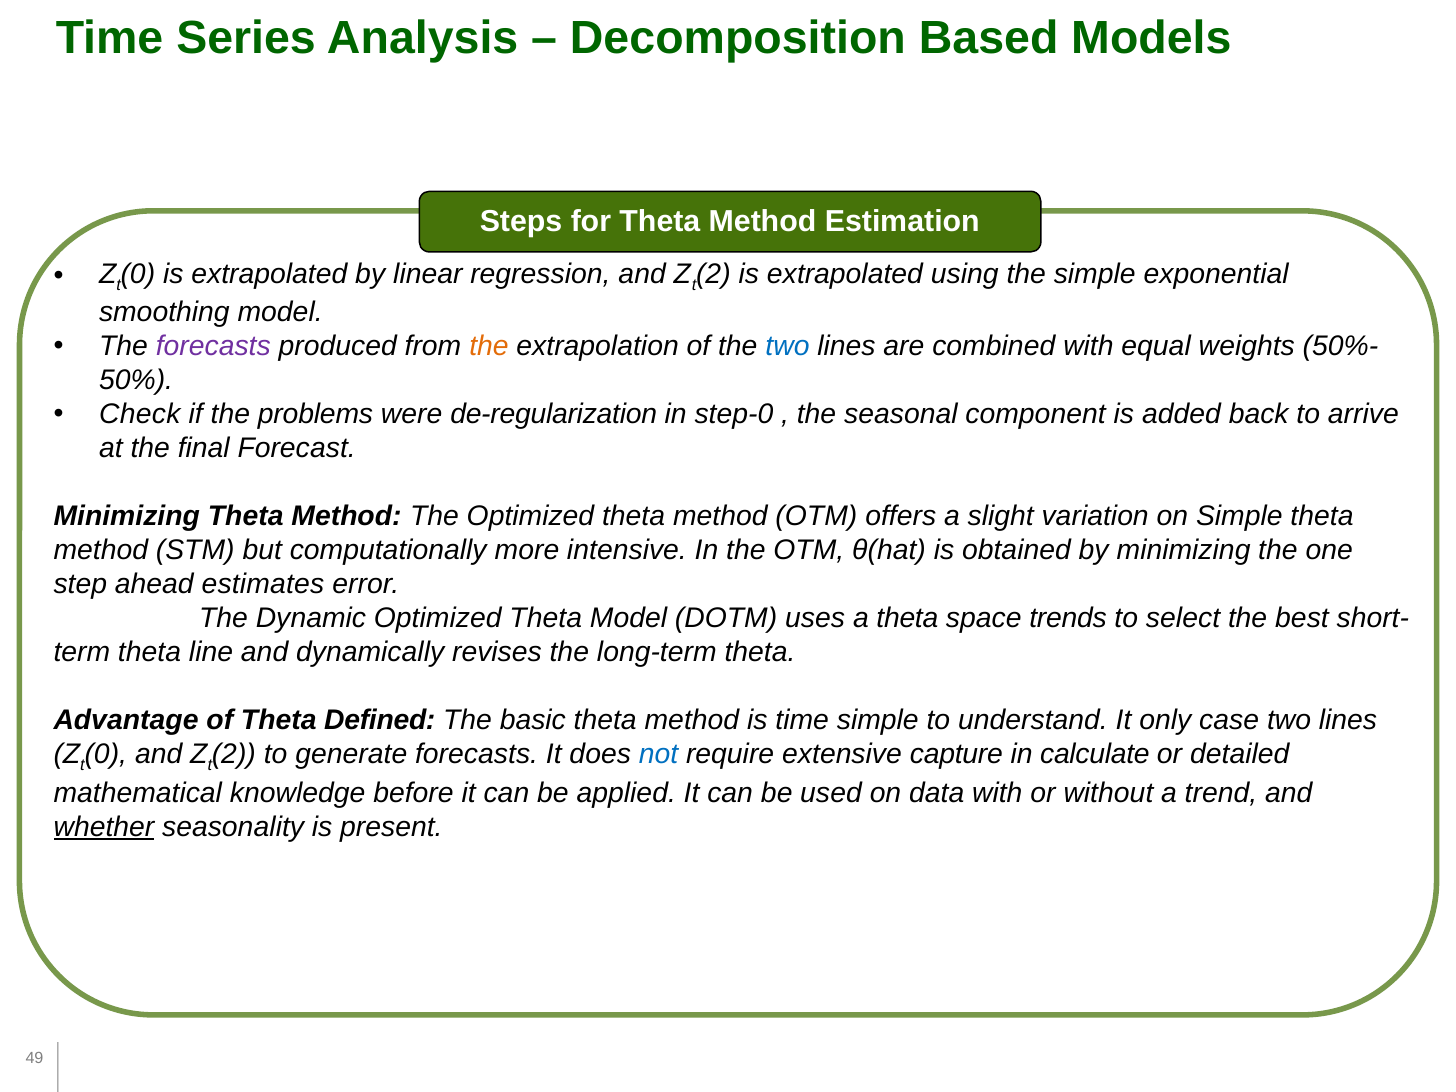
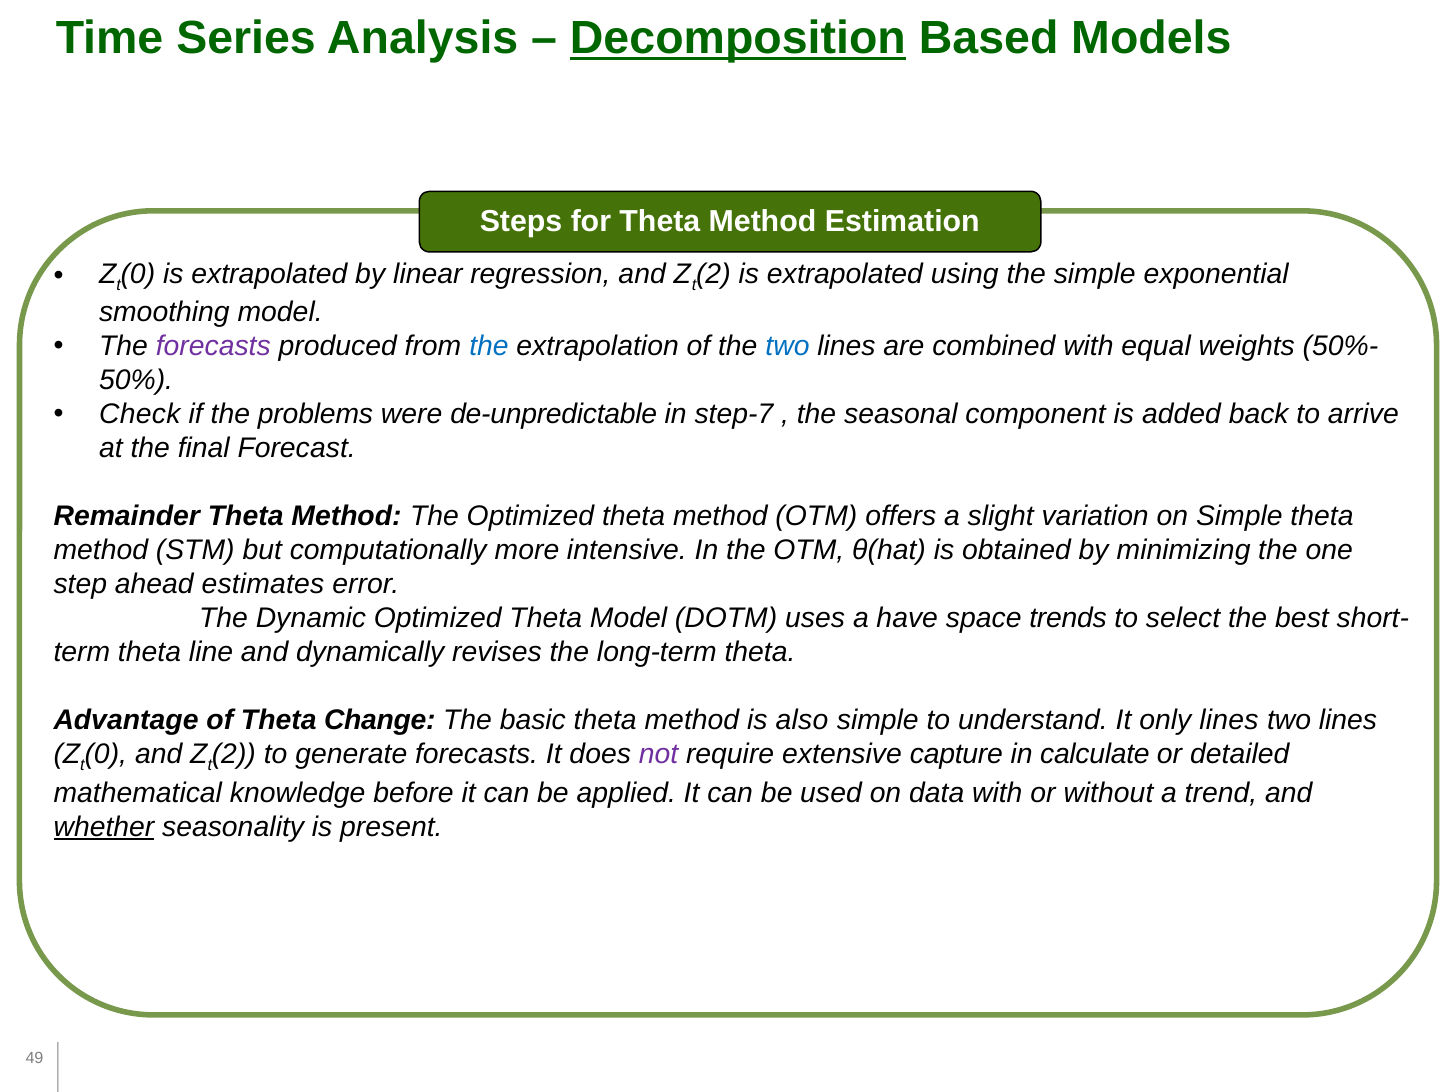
Decomposition underline: none -> present
the at (489, 347) colour: orange -> blue
de-regularization: de-regularization -> de-unpredictable
step-0: step-0 -> step-7
Minimizing at (127, 516): Minimizing -> Remainder
a theta: theta -> have
Defined: Defined -> Change
is time: time -> also
only case: case -> lines
not colour: blue -> purple
